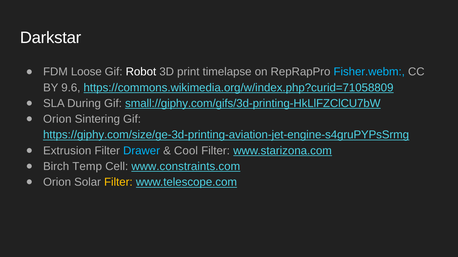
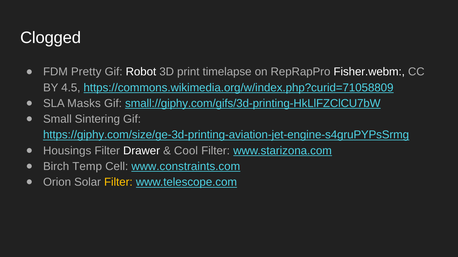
Darkstar: Darkstar -> Clogged
Loose: Loose -> Pretty
Fisher.webm colour: light blue -> white
9.6: 9.6 -> 4.5
During: During -> Masks
Orion at (57, 119): Orion -> Small
Extrusion: Extrusion -> Housings
Drawer colour: light blue -> white
